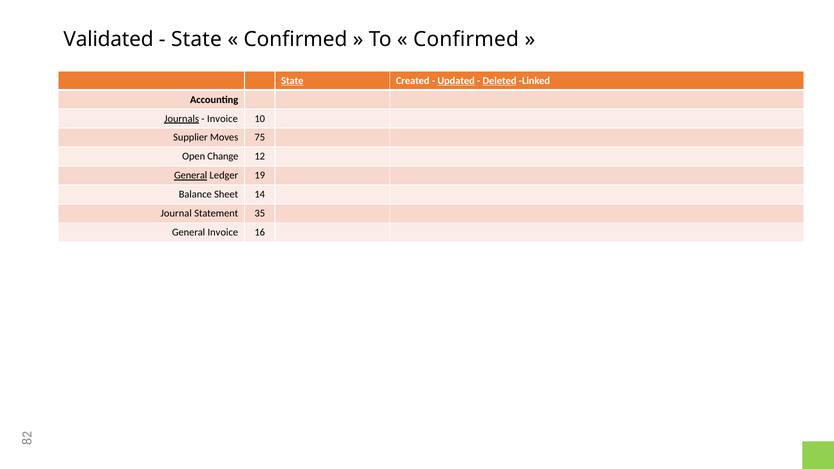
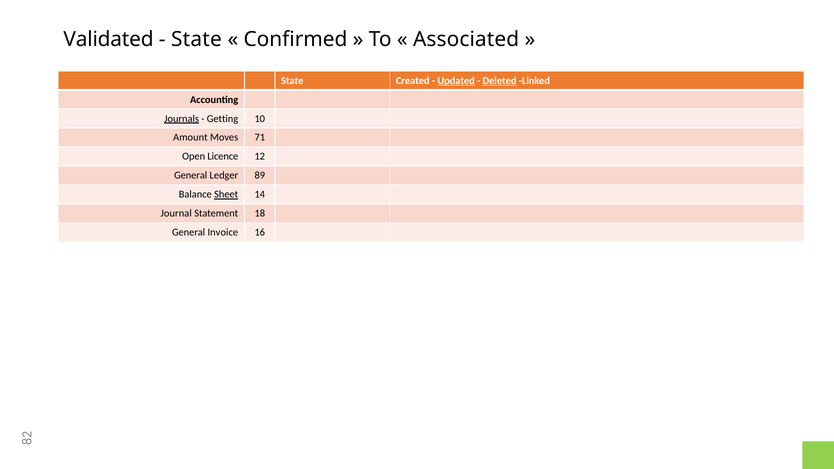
Confirmed at (466, 39): Confirmed -> Associated
State at (292, 81) underline: present -> none
Invoice at (222, 119): Invoice -> Getting
Supplier: Supplier -> Amount
75: 75 -> 71
Change: Change -> Licence
General at (191, 176) underline: present -> none
19: 19 -> 89
Sheet underline: none -> present
35: 35 -> 18
